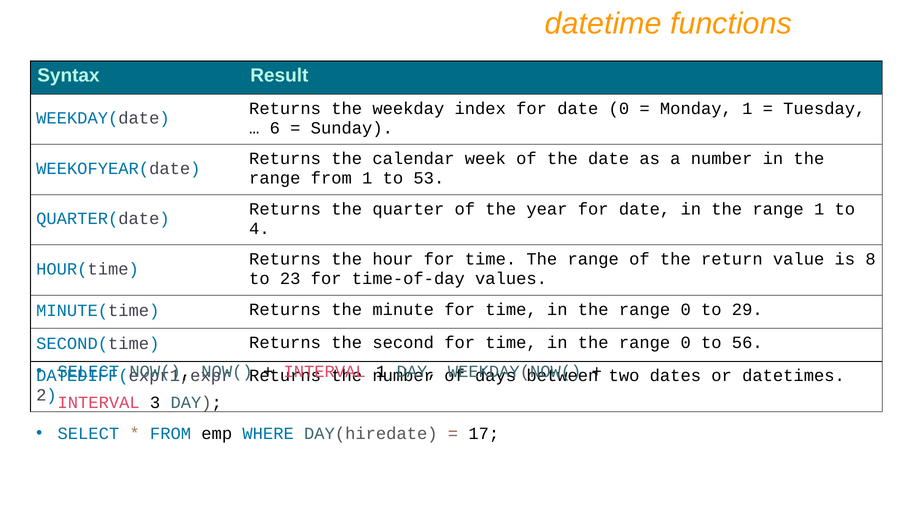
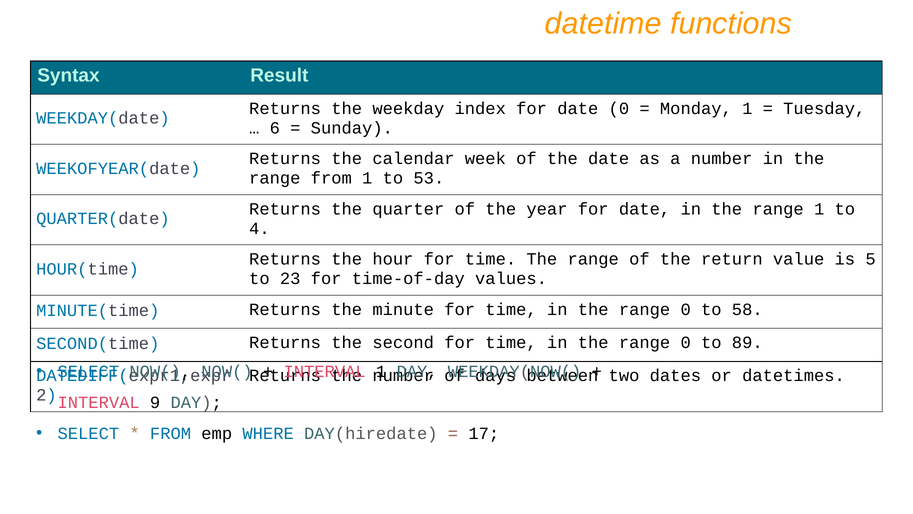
8: 8 -> 5
29: 29 -> 58
56: 56 -> 89
3: 3 -> 9
